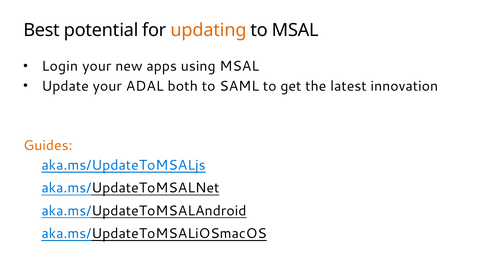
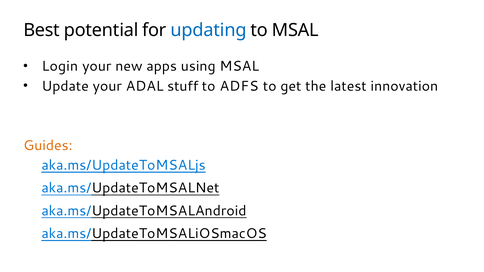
updating colour: orange -> blue
both: both -> stuff
SAML: SAML -> ADFS
